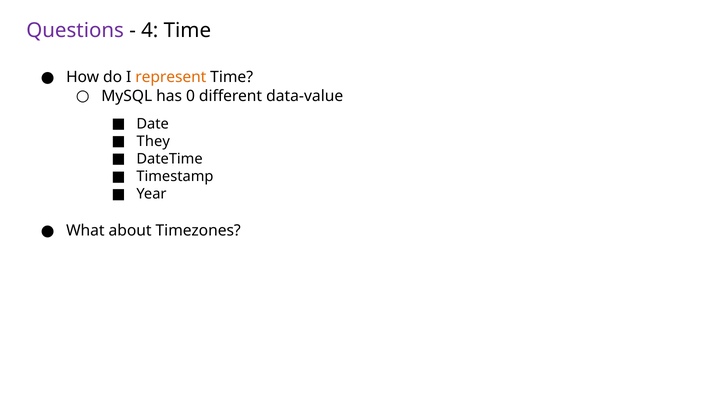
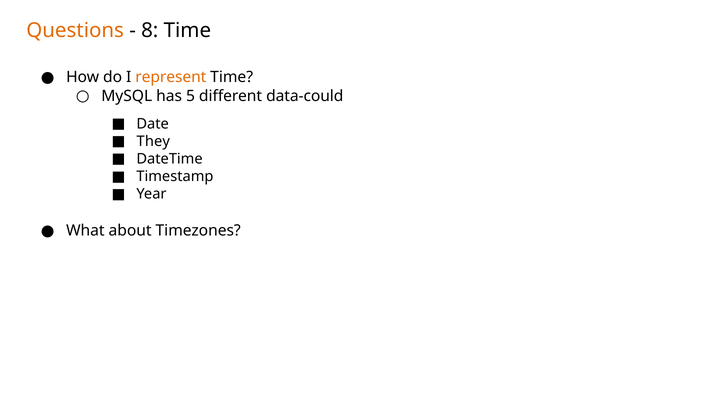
Questions colour: purple -> orange
4: 4 -> 8
0: 0 -> 5
data-value: data-value -> data-could
